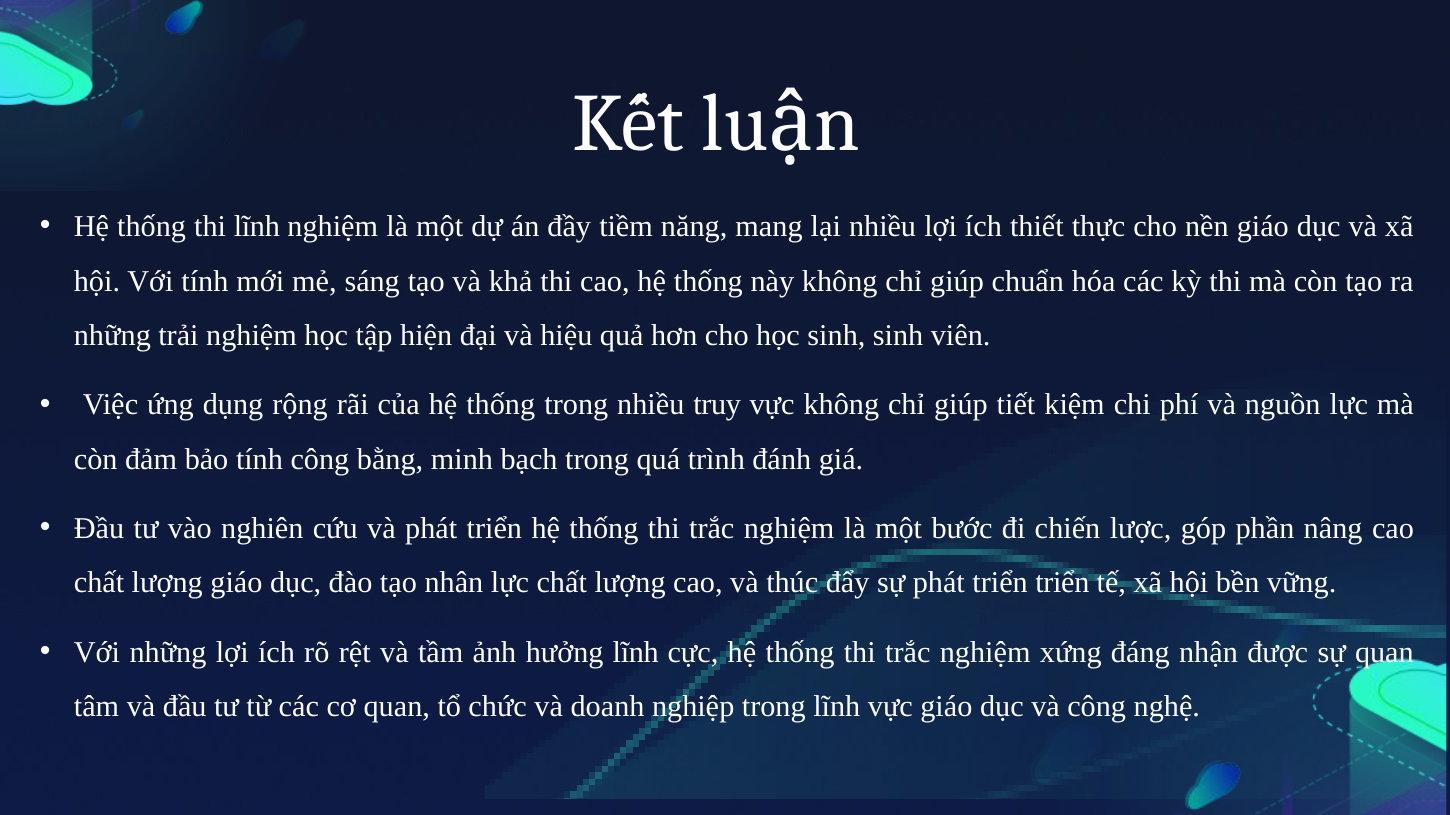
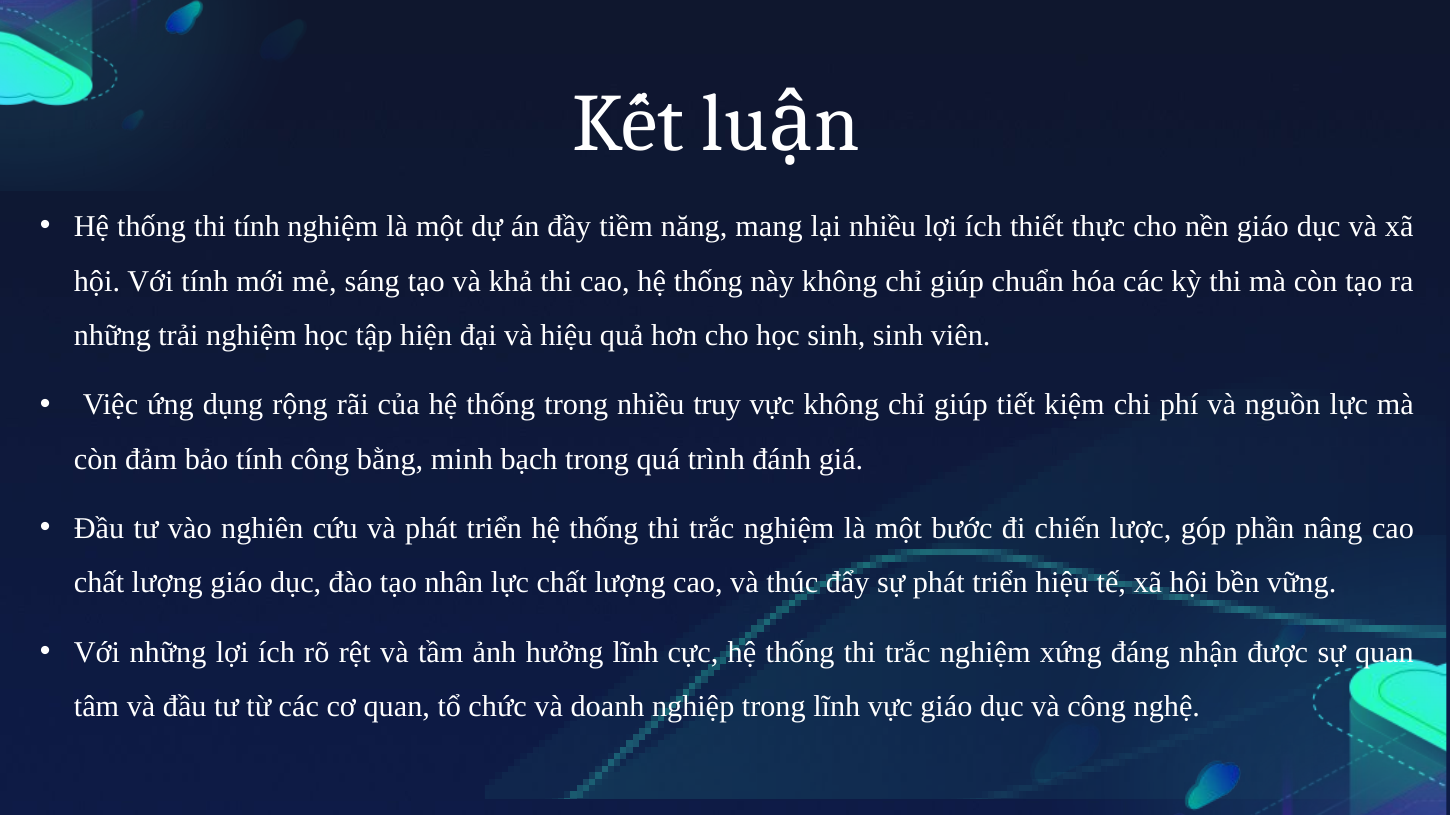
thi lĩnh: lĩnh -> tính
triển triển: triển -> hiệu
